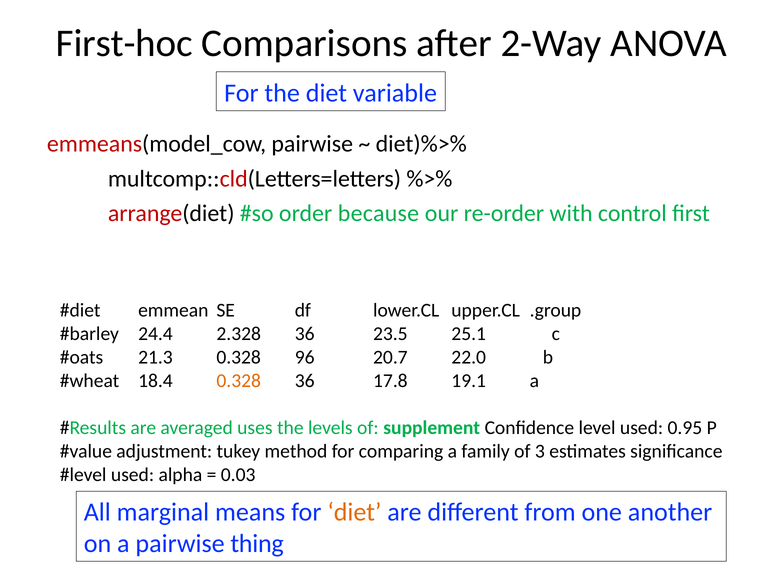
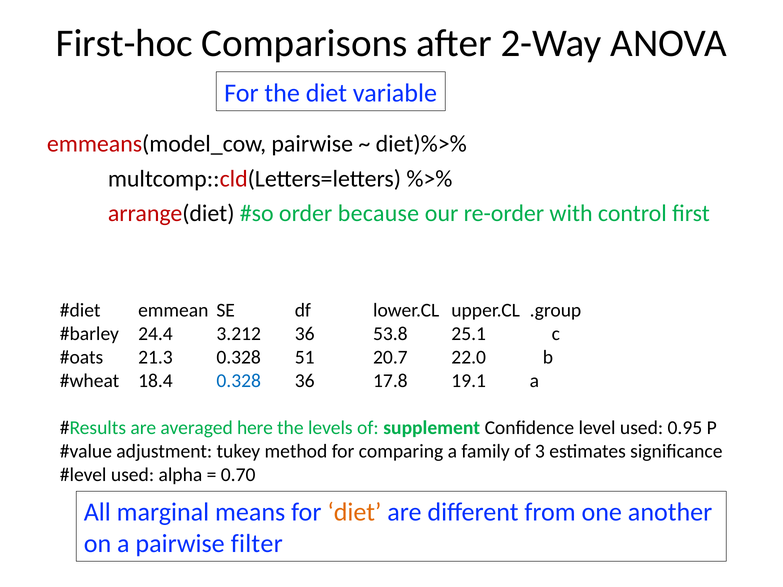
2.328: 2.328 -> 3.212
23.5: 23.5 -> 53.8
96: 96 -> 51
0.328 at (239, 381) colour: orange -> blue
uses: uses -> here
0.03: 0.03 -> 0.70
thing: thing -> filter
